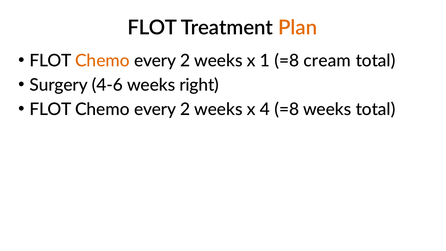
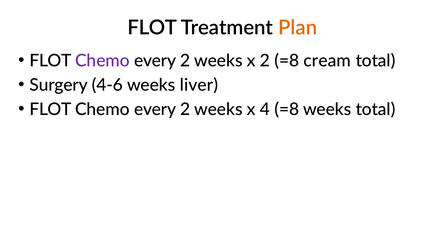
Chemo at (102, 61) colour: orange -> purple
x 1: 1 -> 2
right: right -> liver
